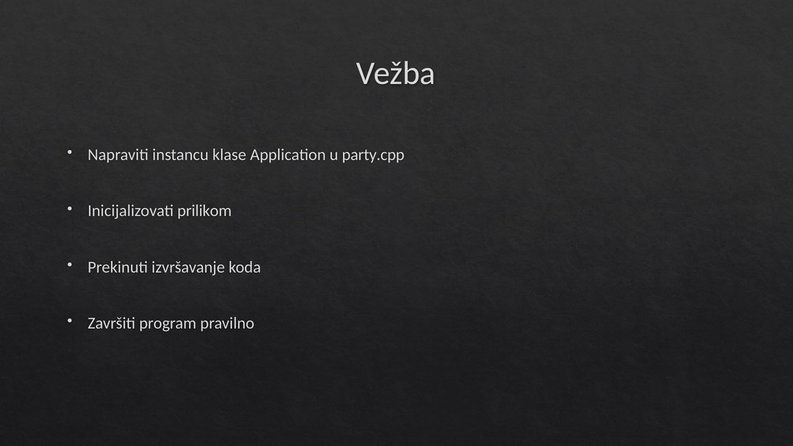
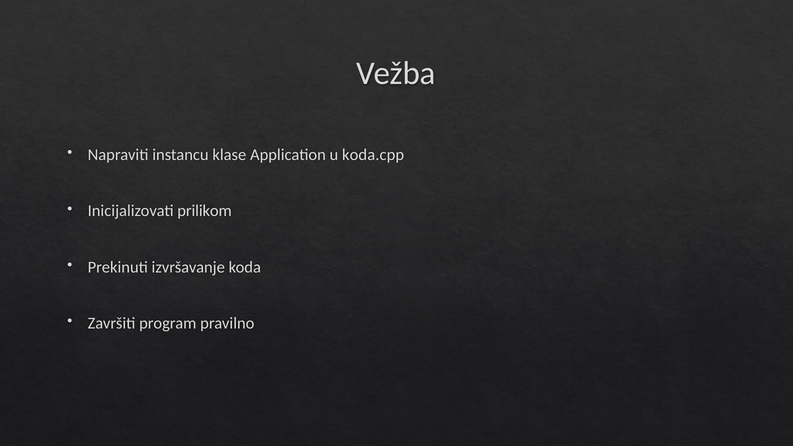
party.cpp: party.cpp -> koda.cpp
